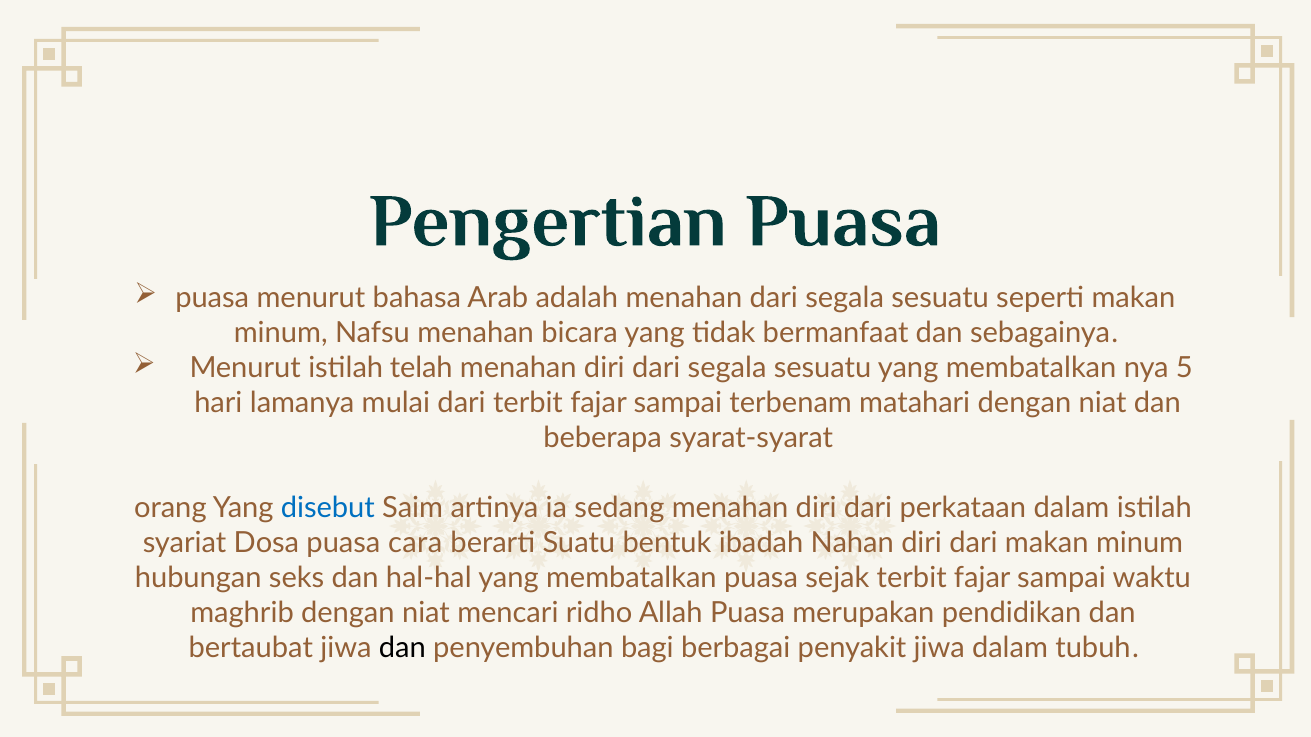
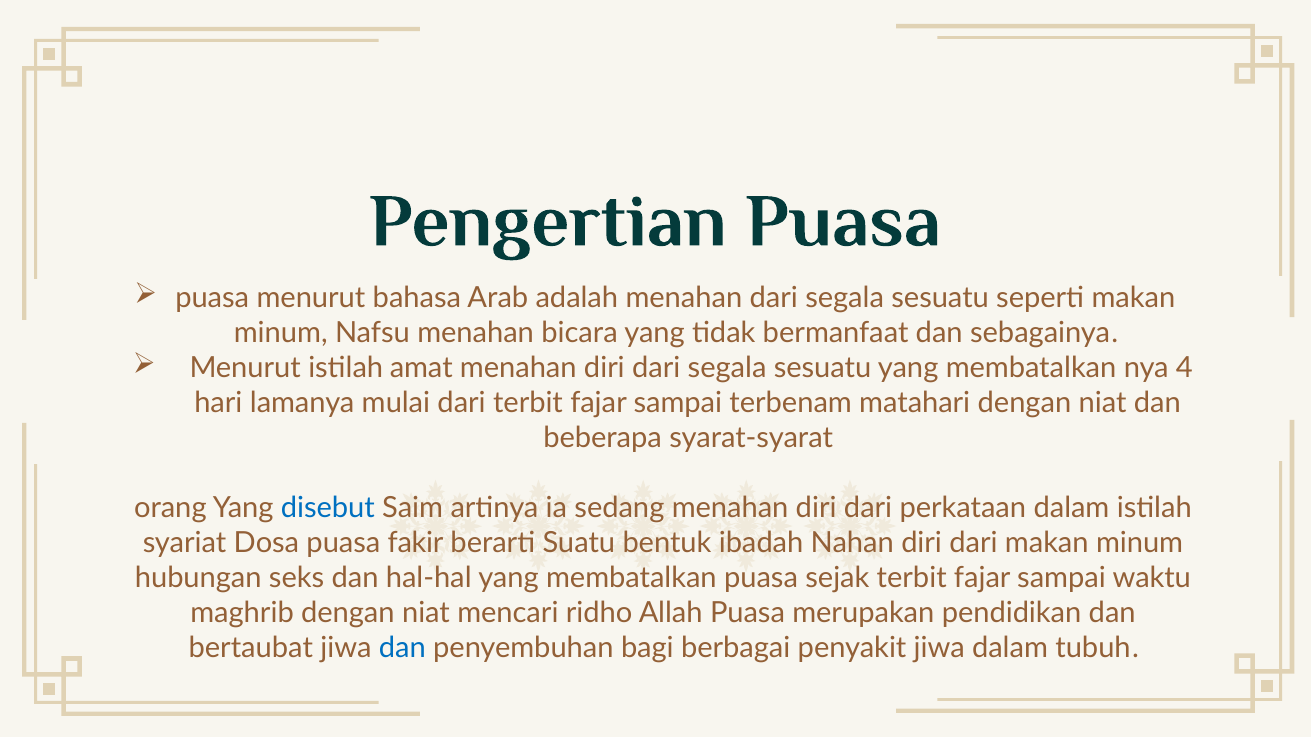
telah: telah -> amat
5: 5 -> 4
cara: cara -> fakir
dan at (402, 648) colour: black -> blue
